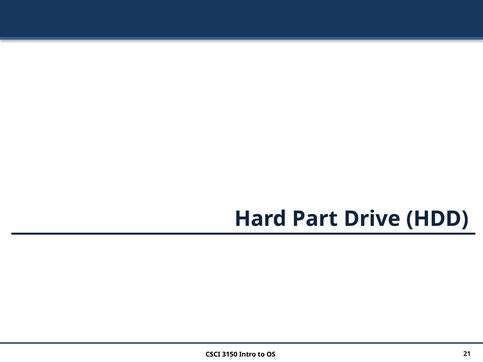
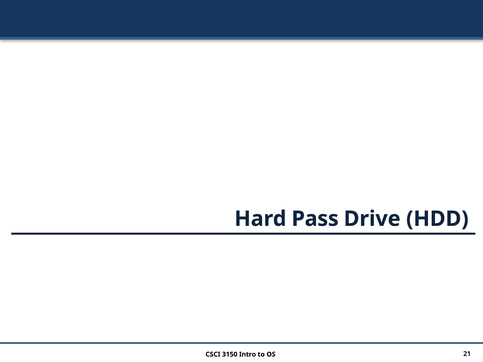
Part: Part -> Pass
